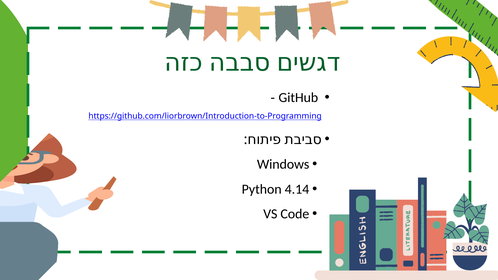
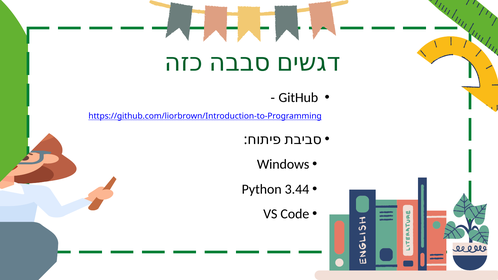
4.14: 4.14 -> 3.44
